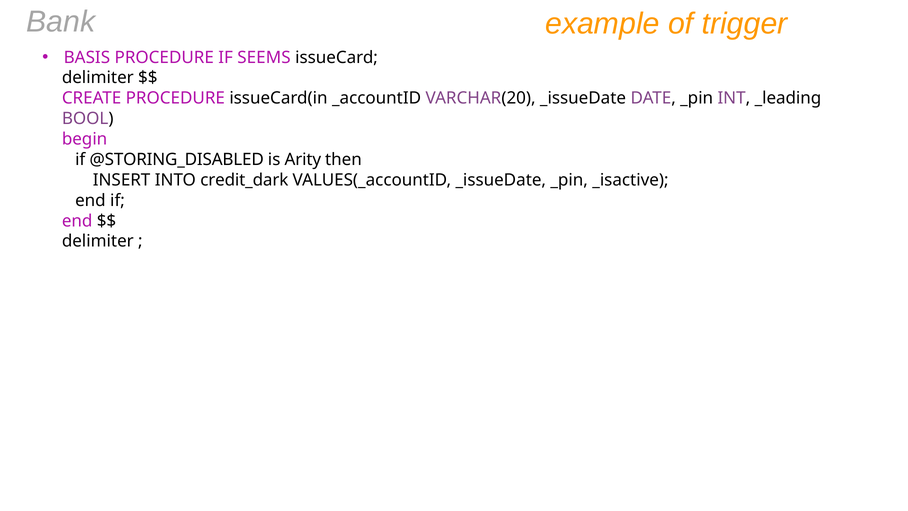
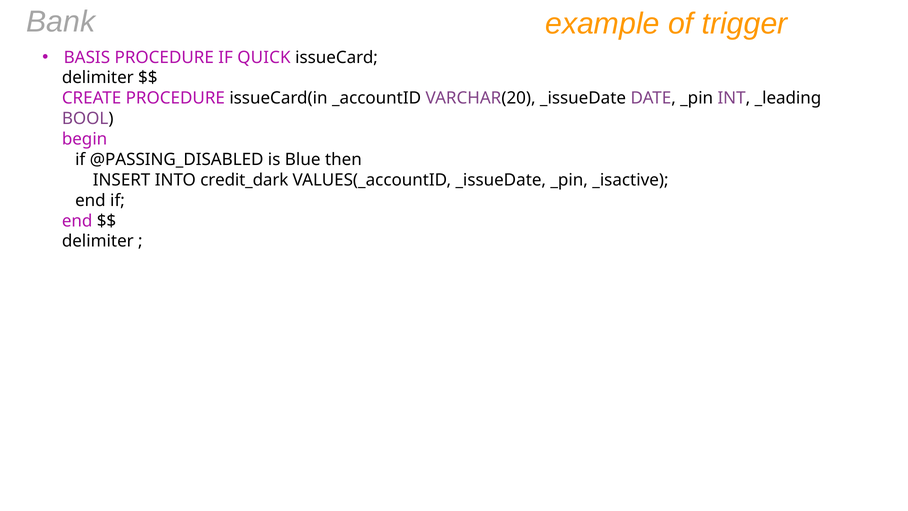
SEEMS: SEEMS -> QUICK
@STORING_DISABLED: @STORING_DISABLED -> @PASSING_DISABLED
Arity: Arity -> Blue
